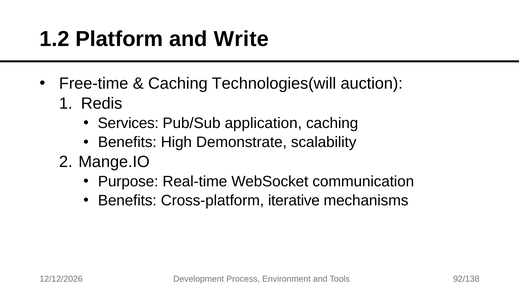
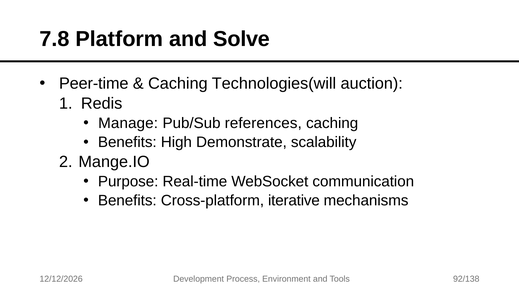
1.2: 1.2 -> 7.8
Write: Write -> Solve
Free-time: Free-time -> Peer-time
Services: Services -> Manage
application: application -> references
